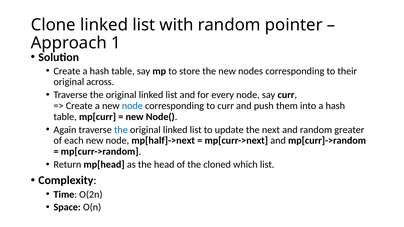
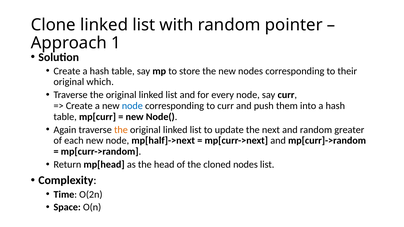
across: across -> which
the at (121, 130) colour: blue -> orange
cloned which: which -> nodes
